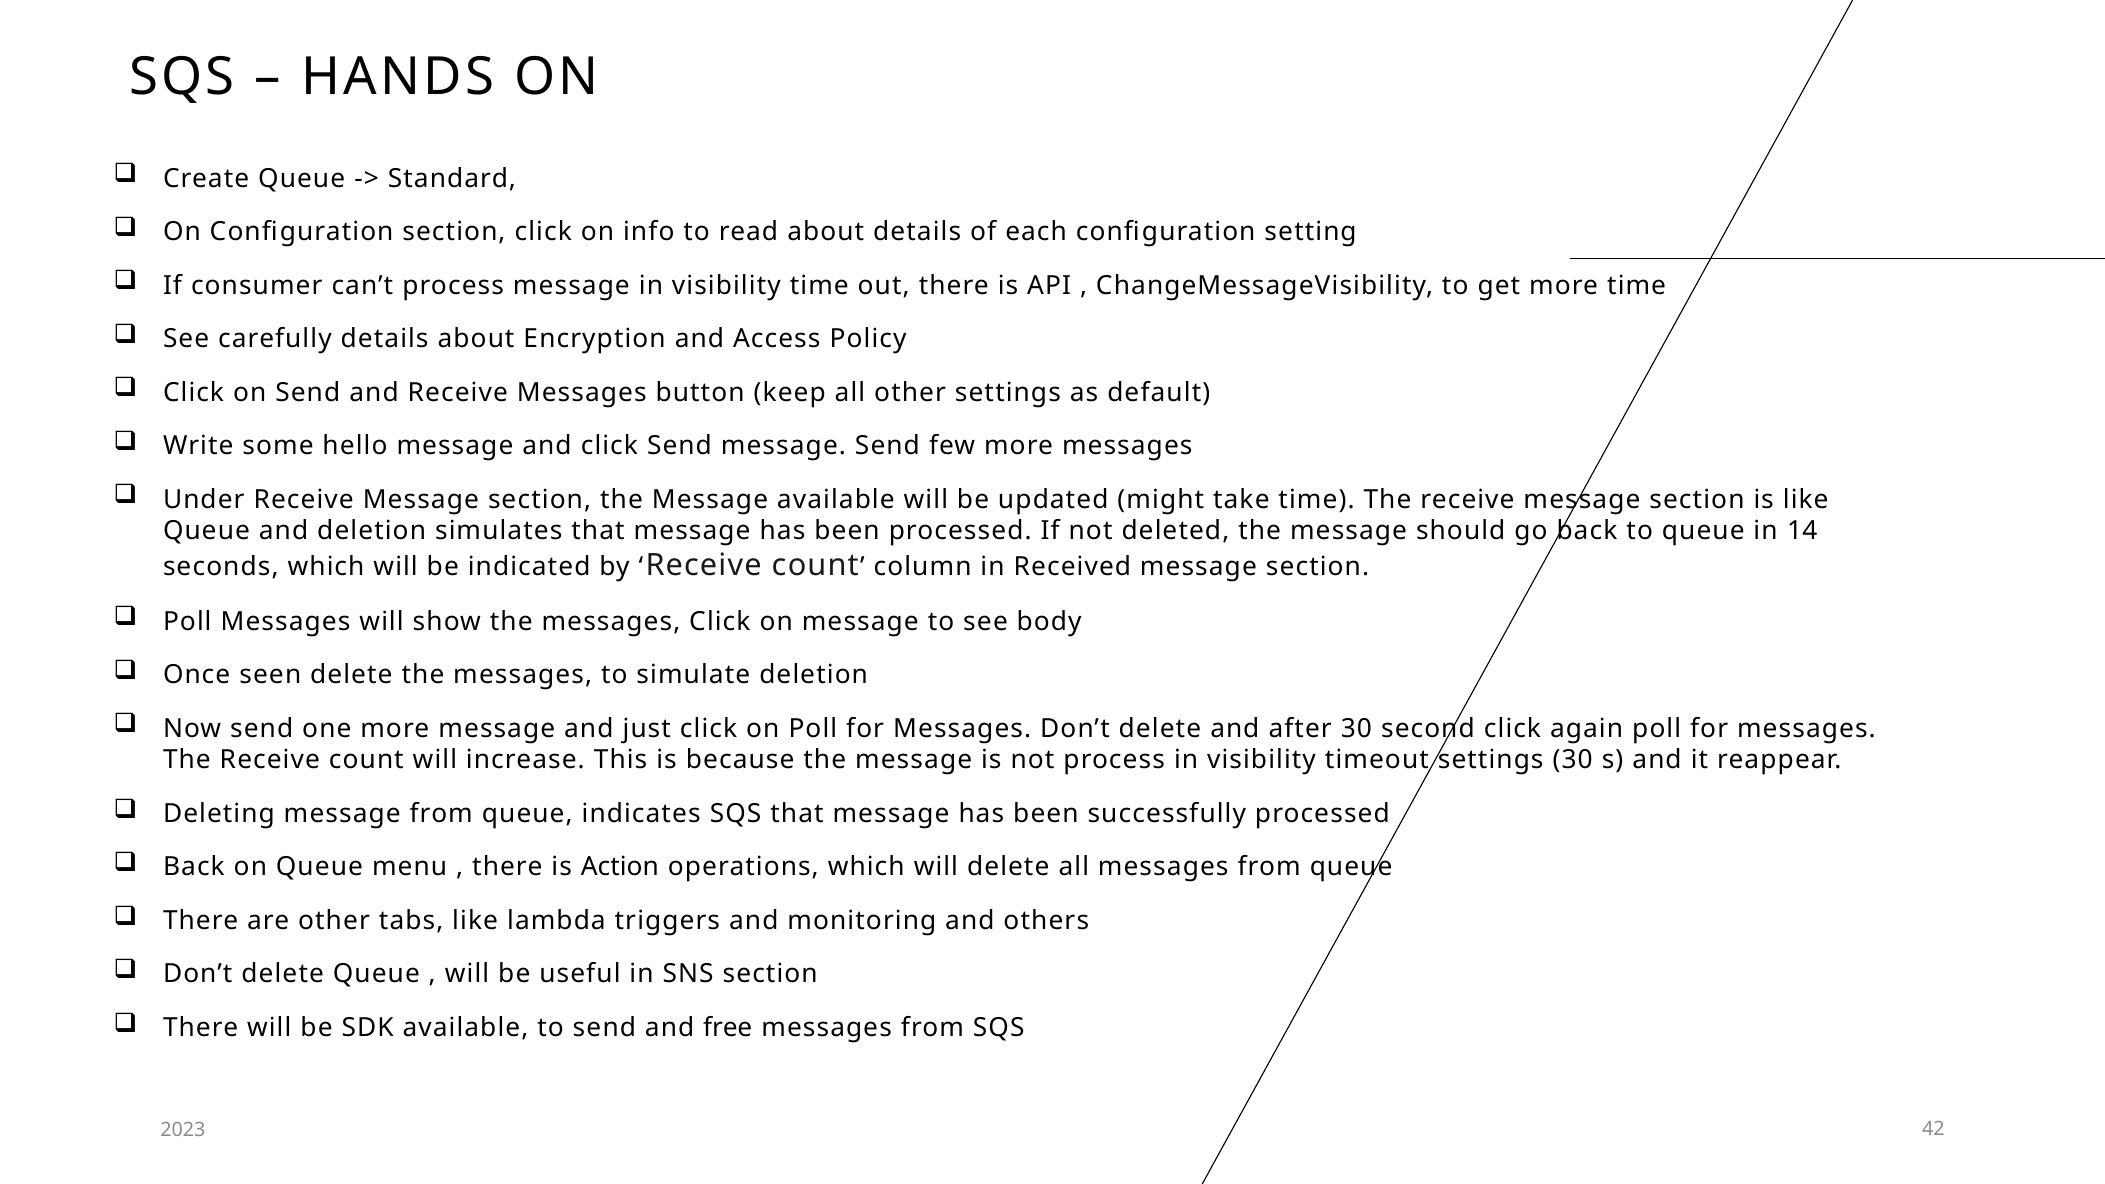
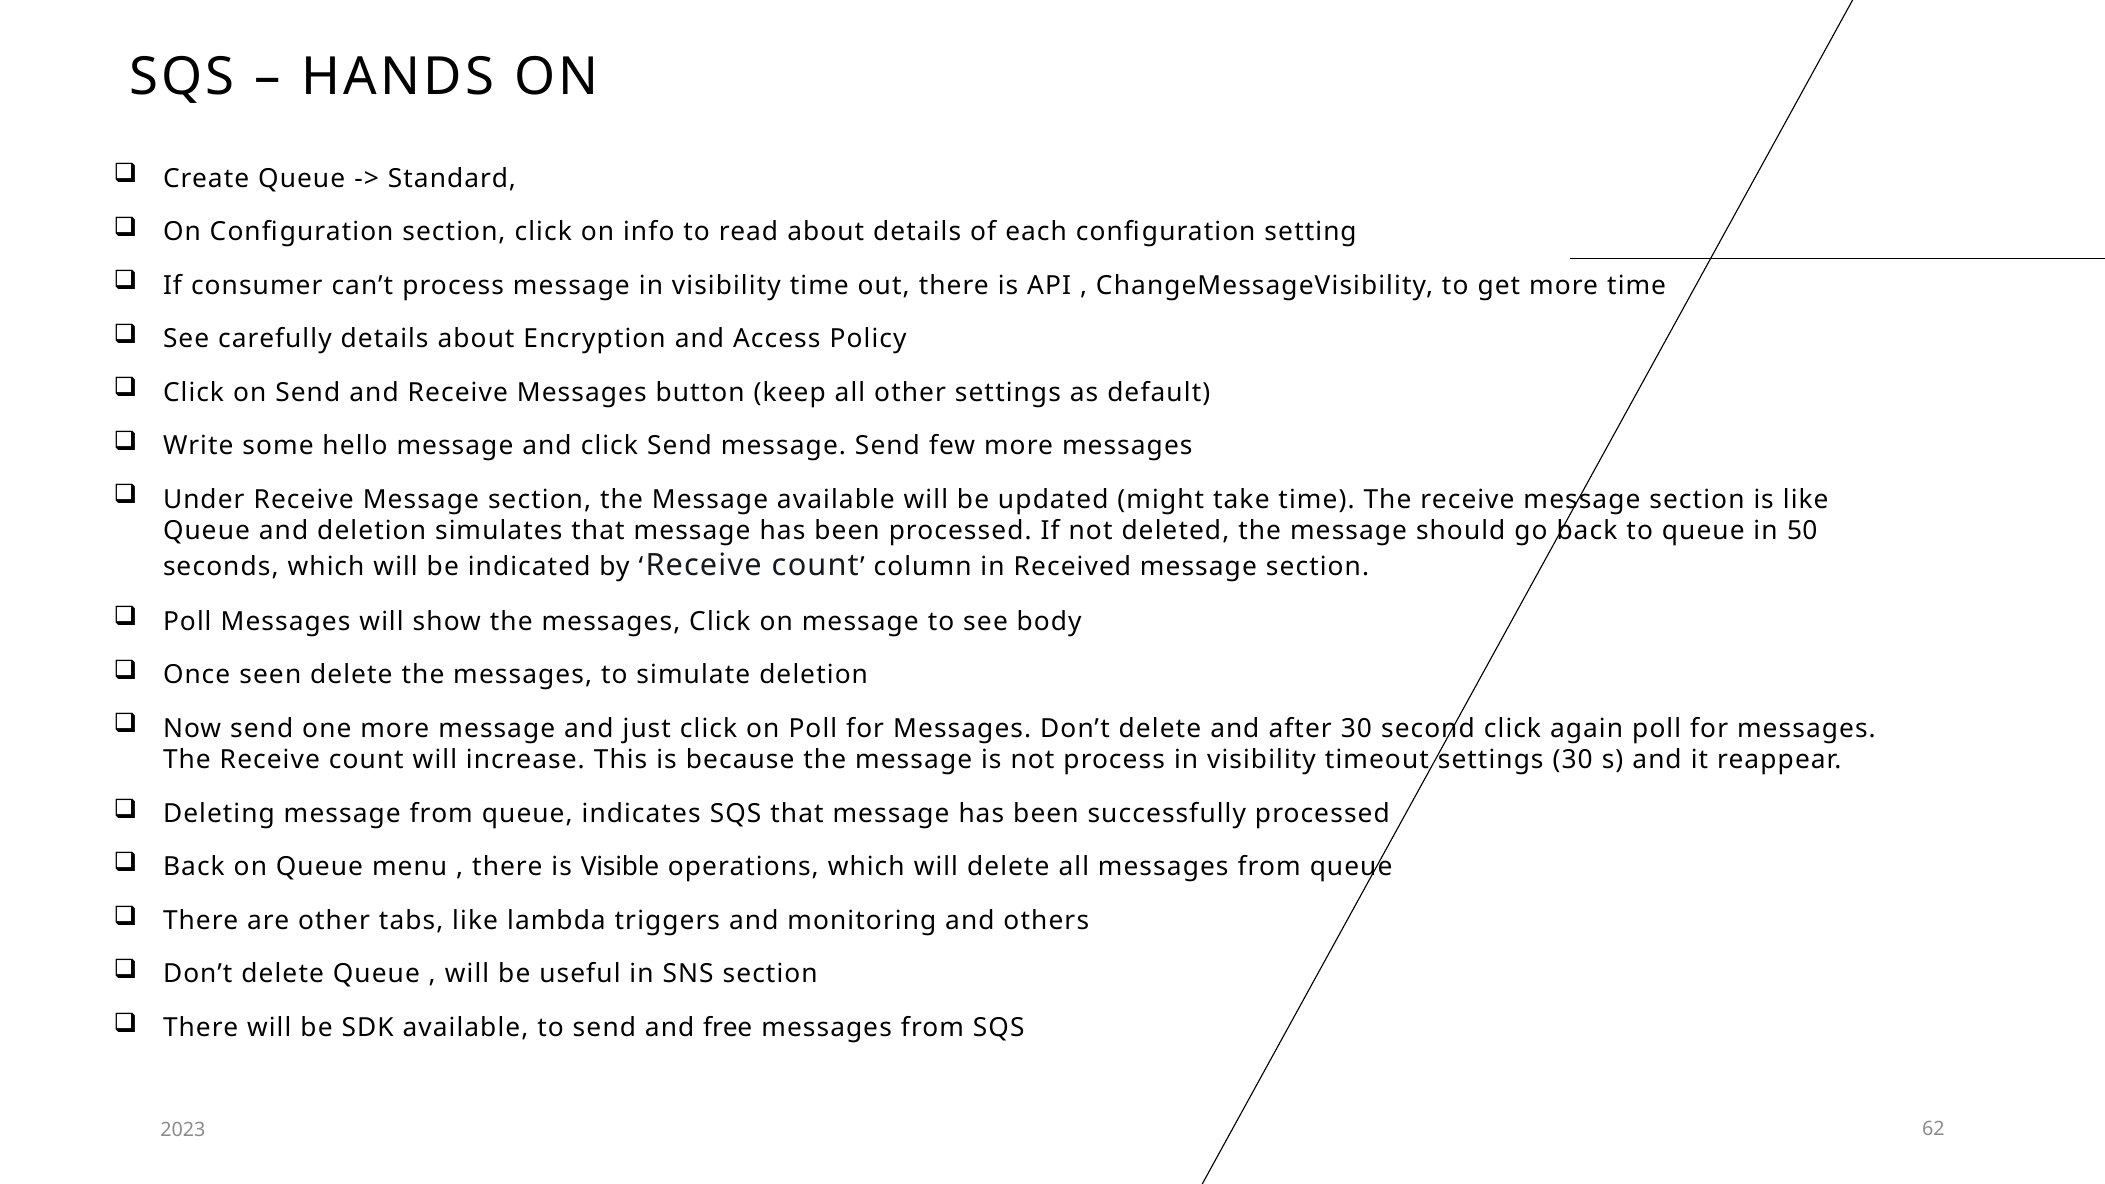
14: 14 -> 50
Action: Action -> Visible
42: 42 -> 62
